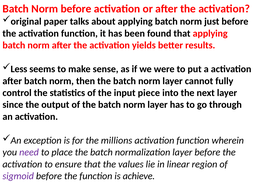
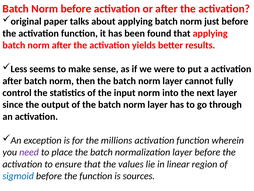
input piece: piece -> norm
sigmoid colour: purple -> blue
achieve: achieve -> sources
